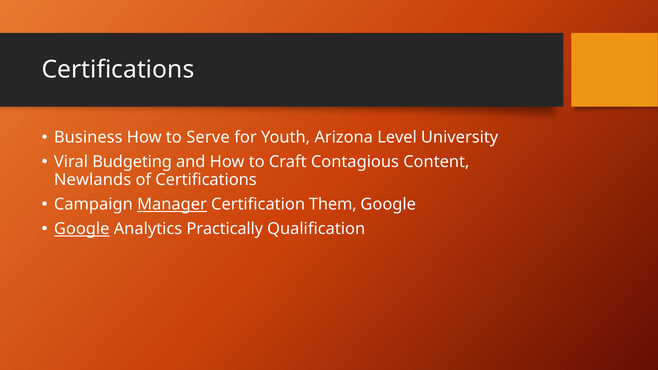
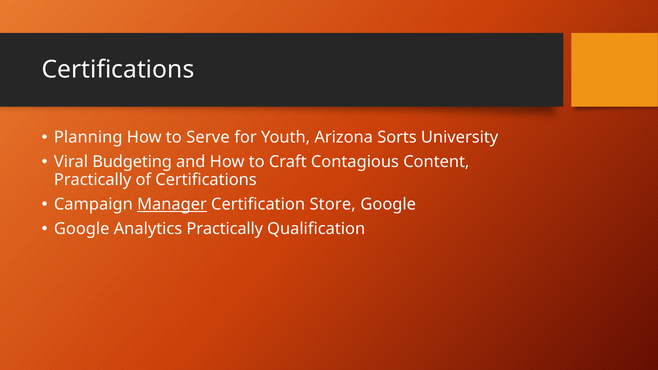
Business: Business -> Planning
Level: Level -> Sorts
Newlands at (93, 180): Newlands -> Practically
Them: Them -> Store
Google at (82, 229) underline: present -> none
